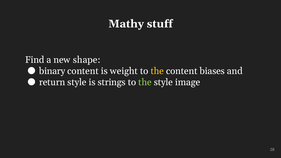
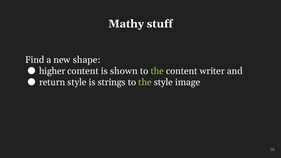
binary: binary -> higher
weight: weight -> shown
the at (157, 71) colour: yellow -> light green
biases: biases -> writer
